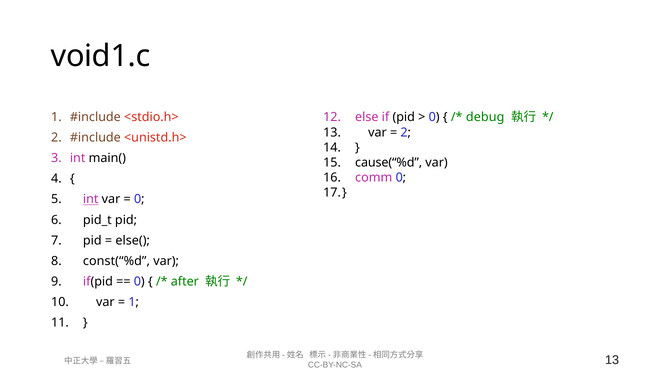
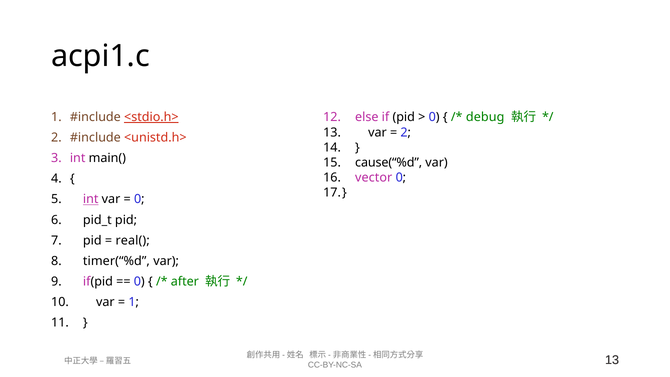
void1.c: void1.c -> acpi1.c
<stdio.h> underline: none -> present
comm: comm -> vector
else(: else( -> real(
const(“%d: const(“%d -> timer(“%d
